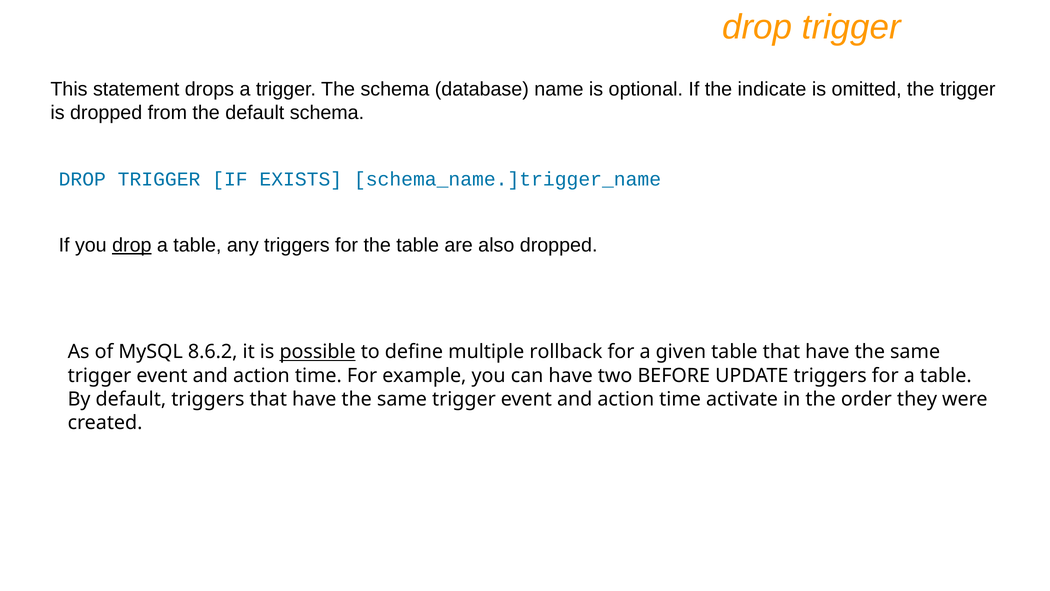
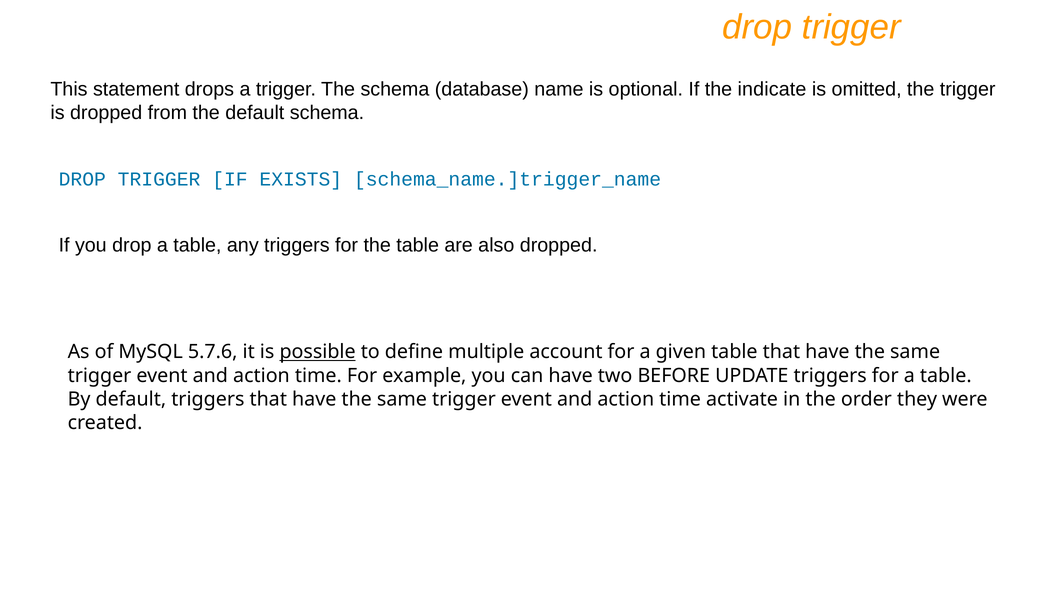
drop at (132, 245) underline: present -> none
8.6.2: 8.6.2 -> 5.7.6
rollback: rollback -> account
